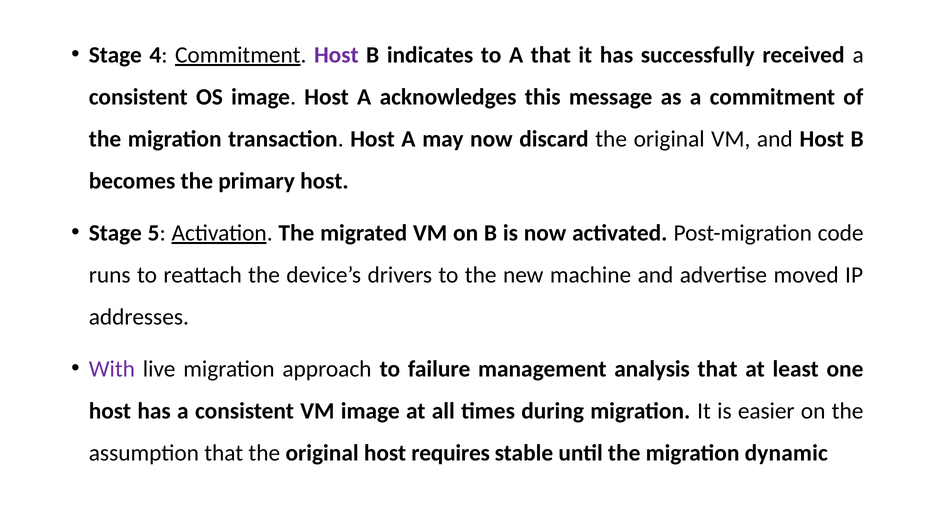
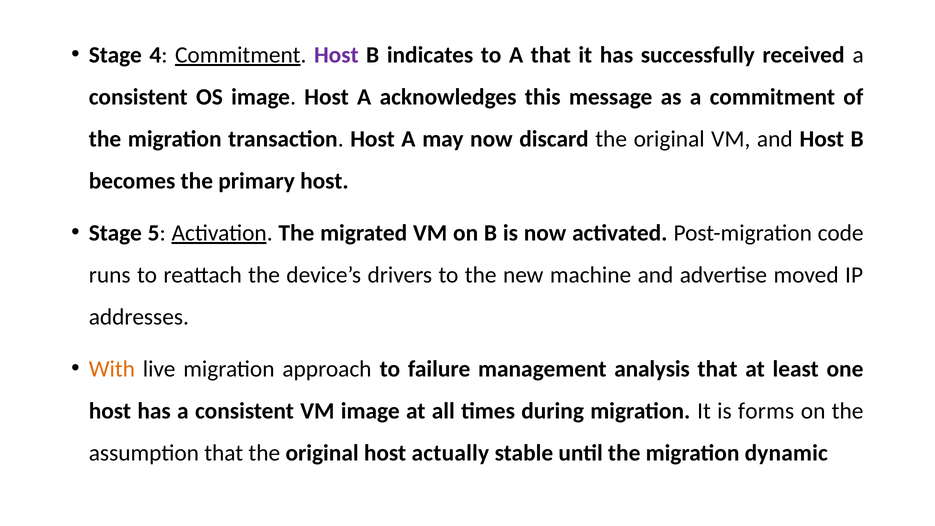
With colour: purple -> orange
easier: easier -> forms
requires: requires -> actually
